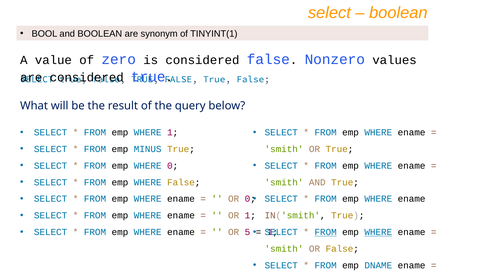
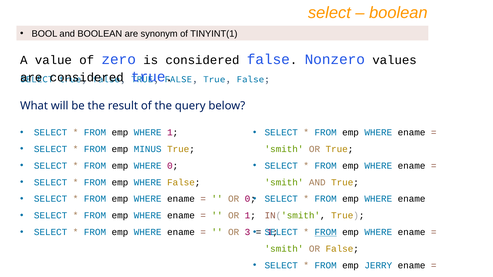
5: 5 -> 3
WHERE at (378, 232) underline: present -> none
DNAME: DNAME -> JERRY
